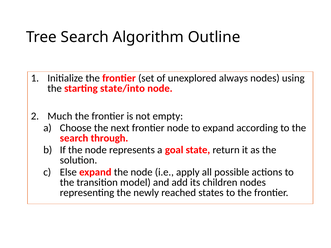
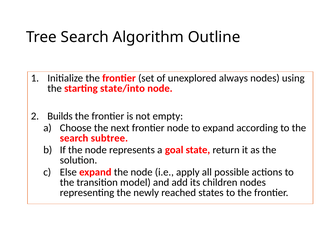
Much: Much -> Builds
through: through -> subtree
